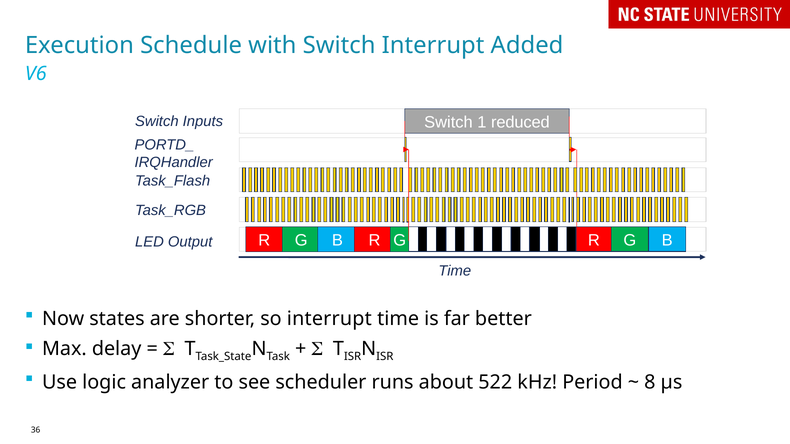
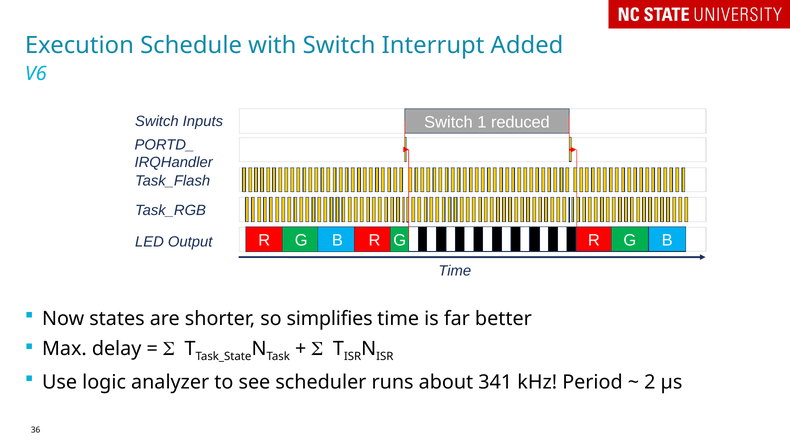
so interrupt: interrupt -> simplifies
522: 522 -> 341
8: 8 -> 2
